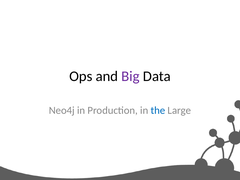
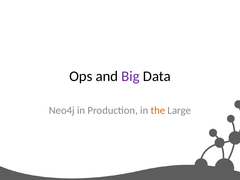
the colour: blue -> orange
